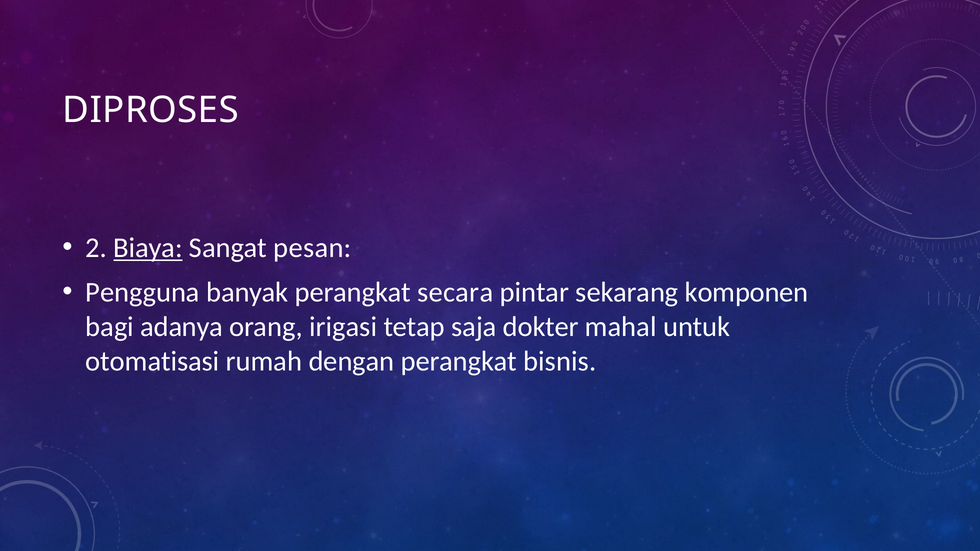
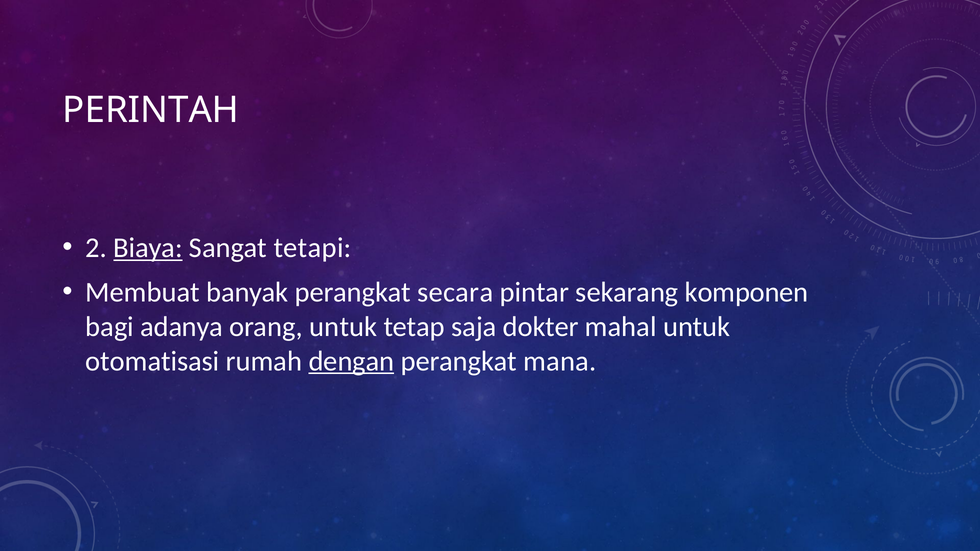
DIPROSES: DIPROSES -> PERINTAH
pesan: pesan -> tetapi
Pengguna: Pengguna -> Membuat
orang irigasi: irigasi -> untuk
dengan underline: none -> present
bisnis: bisnis -> mana
